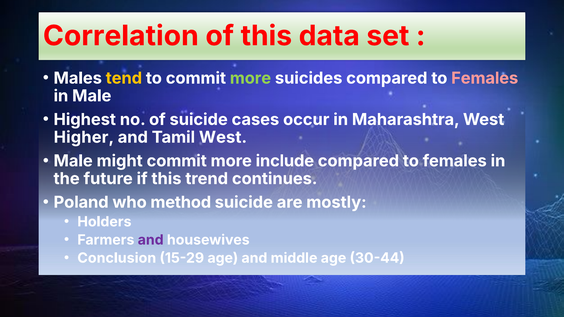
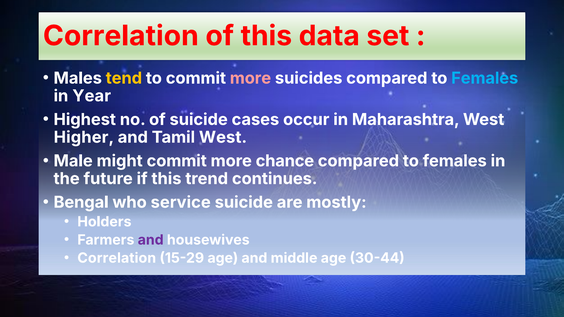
more at (250, 78) colour: light green -> pink
Females at (485, 78) colour: pink -> light blue
in Male: Male -> Year
include: include -> chance
Poland: Poland -> Bengal
method: method -> service
Conclusion at (117, 258): Conclusion -> Correlation
